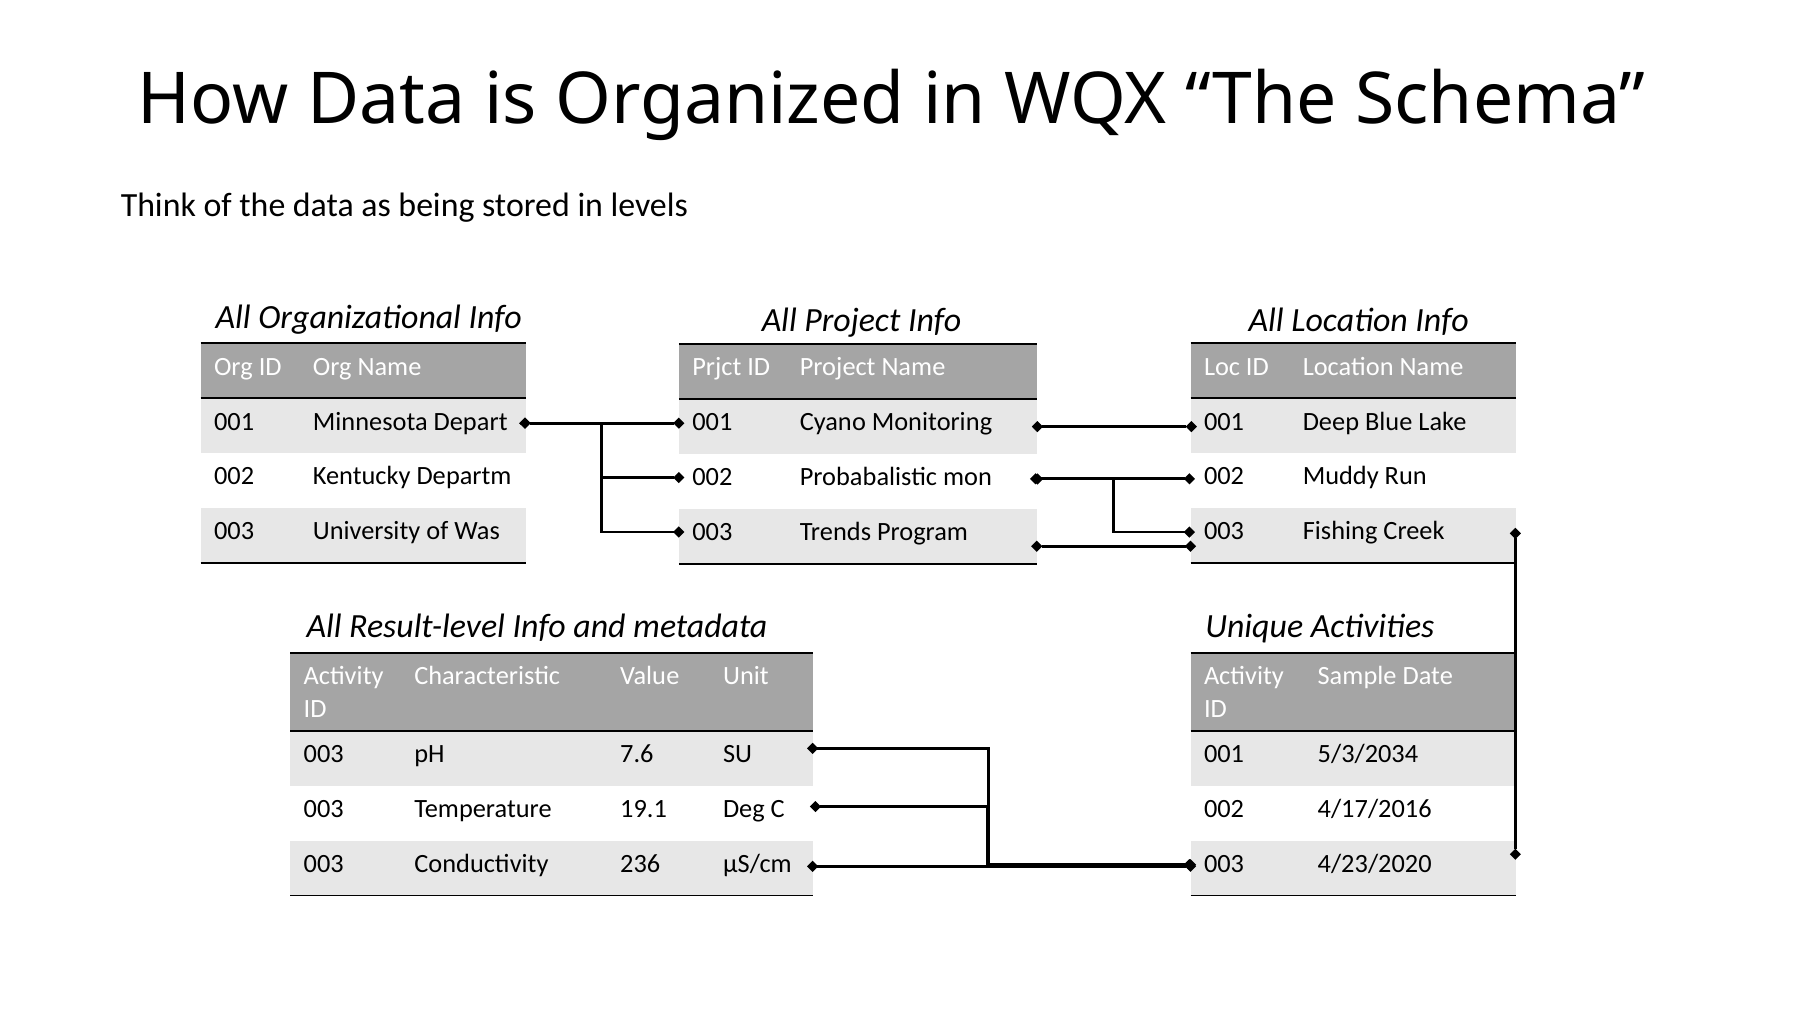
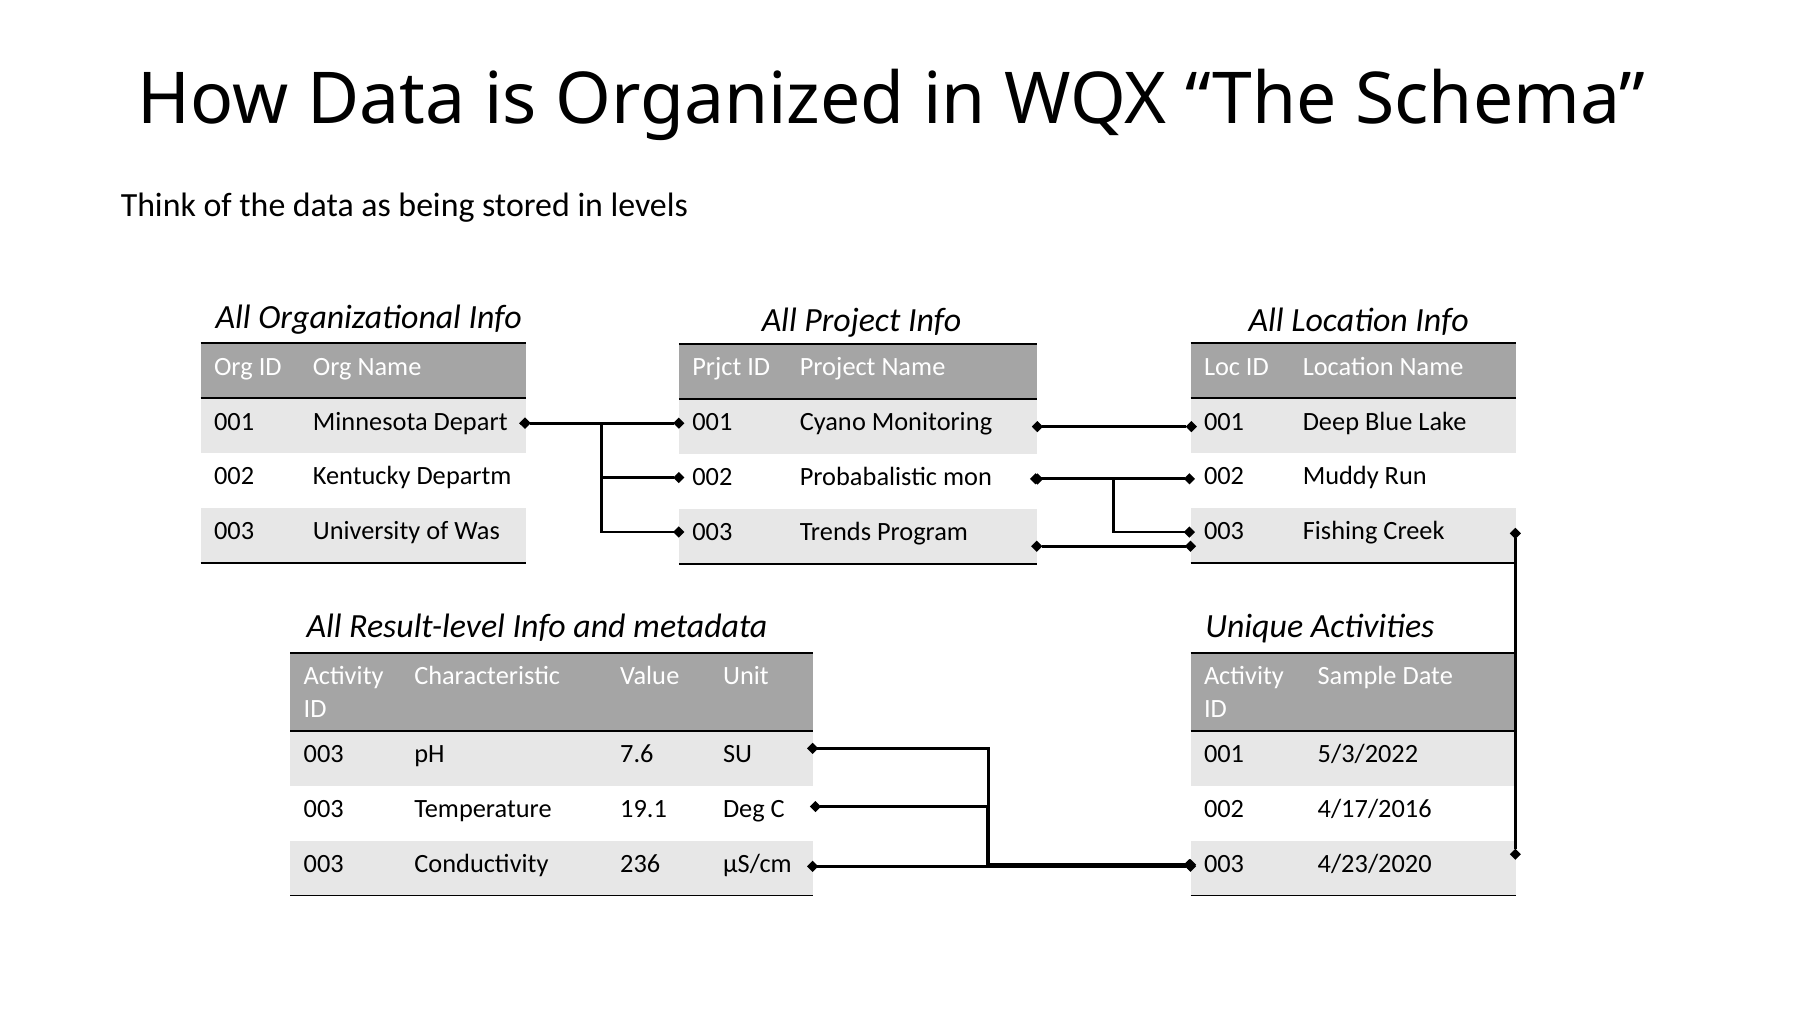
5/3/2034: 5/3/2034 -> 5/3/2022
